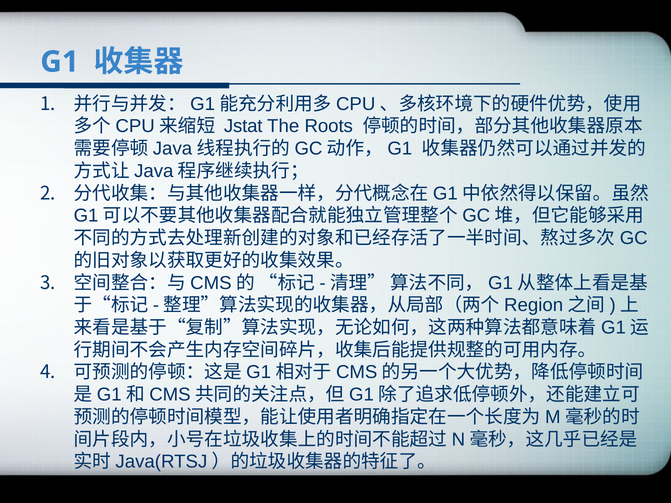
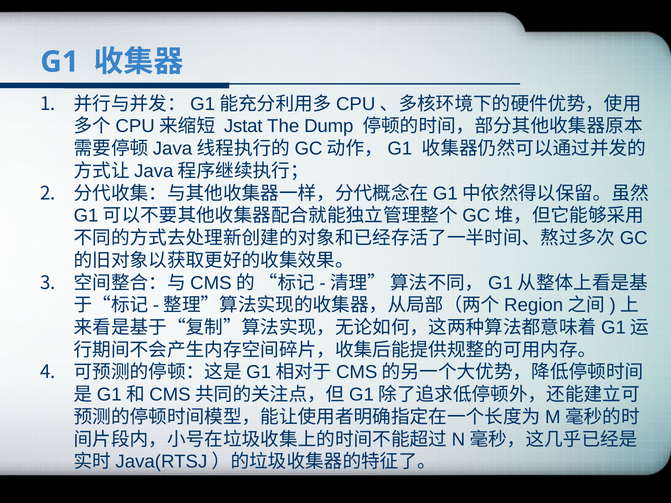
Roots: Roots -> Dump
